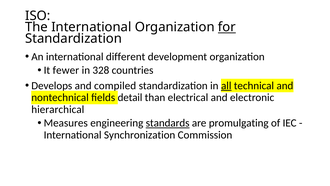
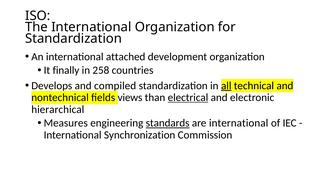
for underline: present -> none
different: different -> attached
fewer: fewer -> finally
328: 328 -> 258
detail: detail -> views
electrical underline: none -> present
are promulgating: promulgating -> international
